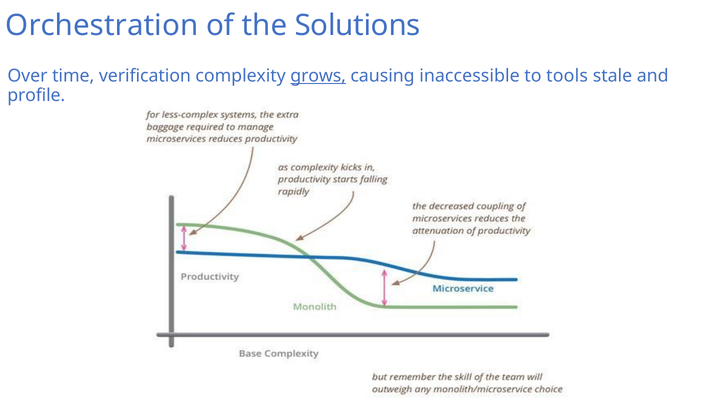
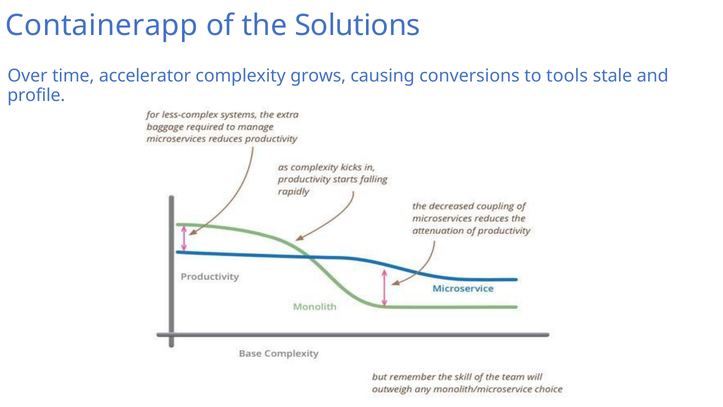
Orchestration: Orchestration -> Containerapp
verification: verification -> accelerator
grows underline: present -> none
inaccessible: inaccessible -> conversions
